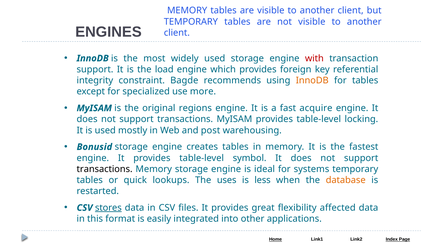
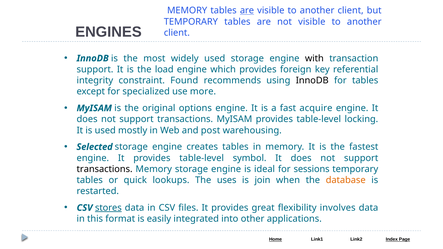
are at (247, 11) underline: none -> present
with colour: red -> black
Bagde: Bagde -> Found
InnoDB at (312, 81) colour: orange -> black
regions: regions -> options
Bonusid: Bonusid -> Selected
systems: systems -> sessions
less: less -> join
affected: affected -> involves
